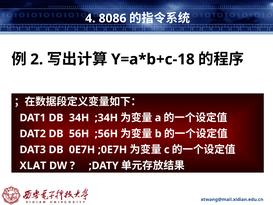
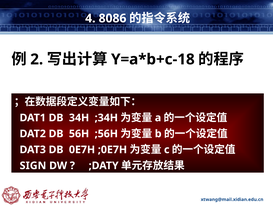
XLAT: XLAT -> SIGN
